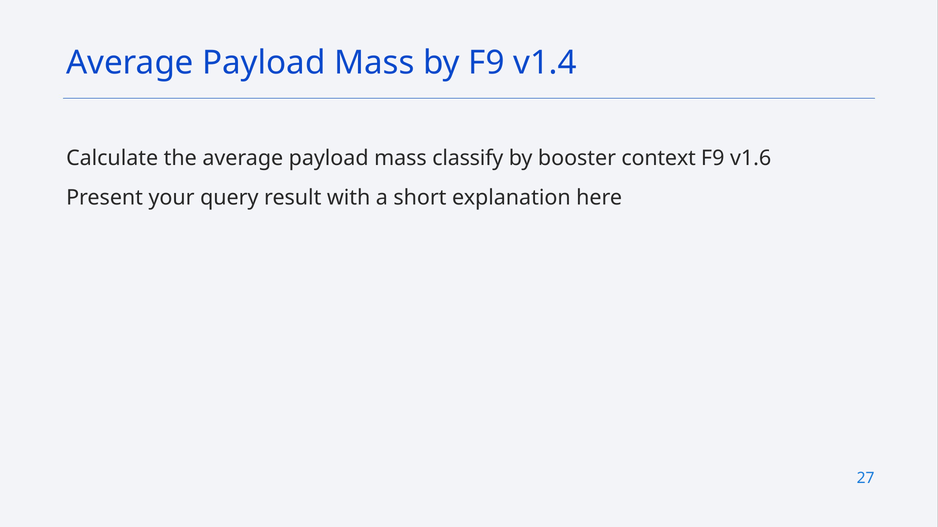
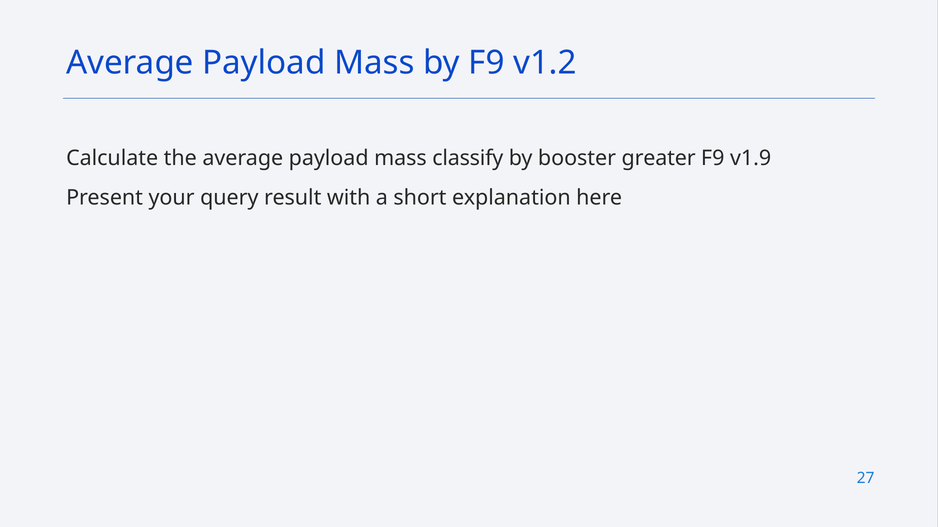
v1.4: v1.4 -> v1.2
context: context -> greater
v1.6: v1.6 -> v1.9
